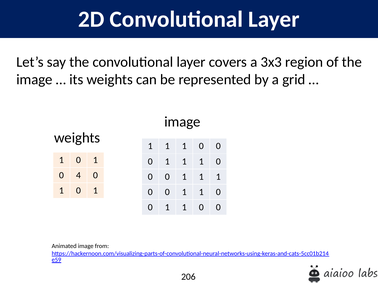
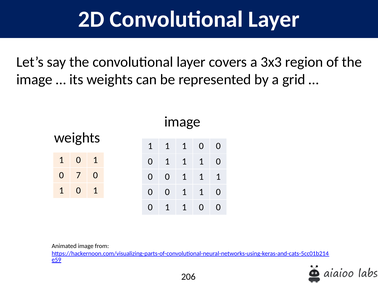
4: 4 -> 7
